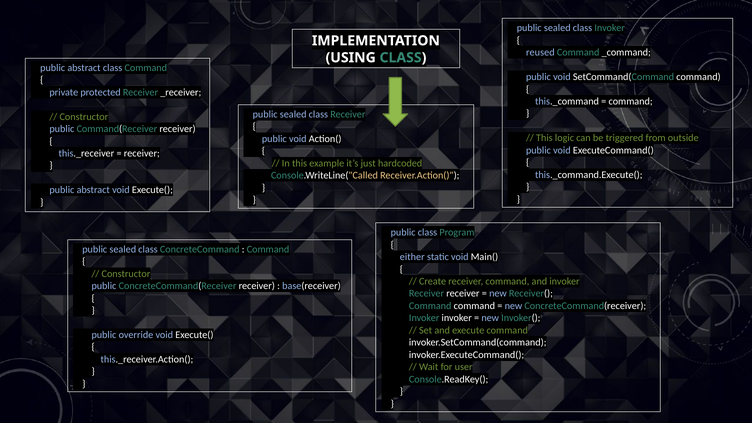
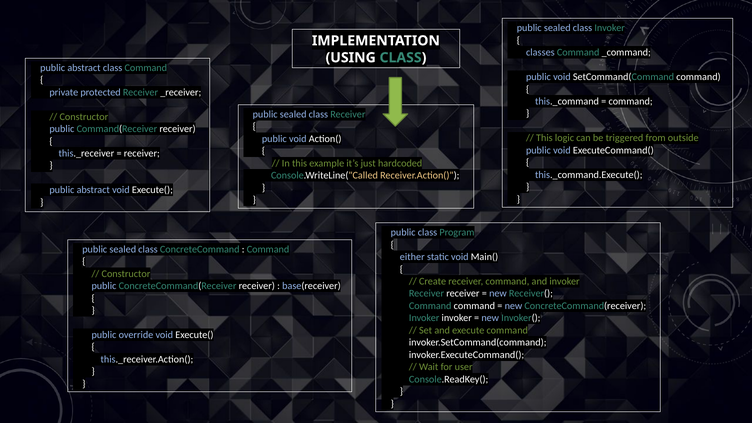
reused: reused -> classes
